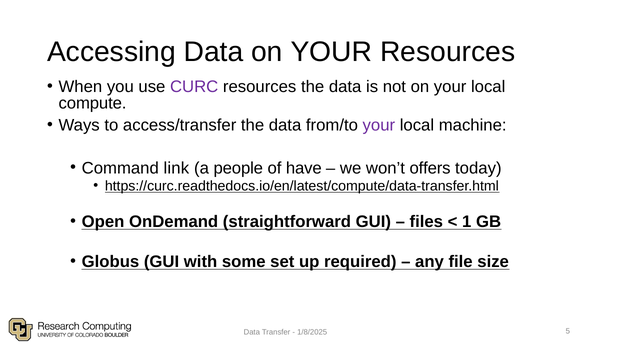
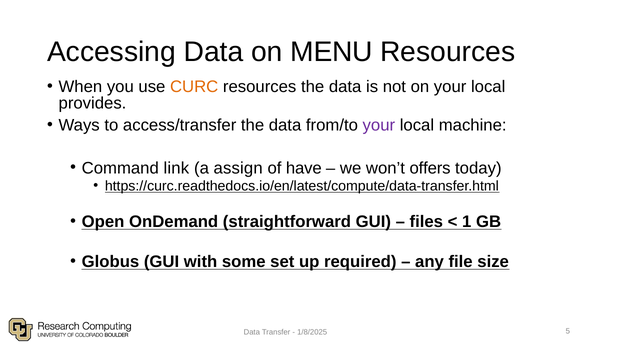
Data on YOUR: YOUR -> MENU
CURC colour: purple -> orange
compute: compute -> provides
people: people -> assign
